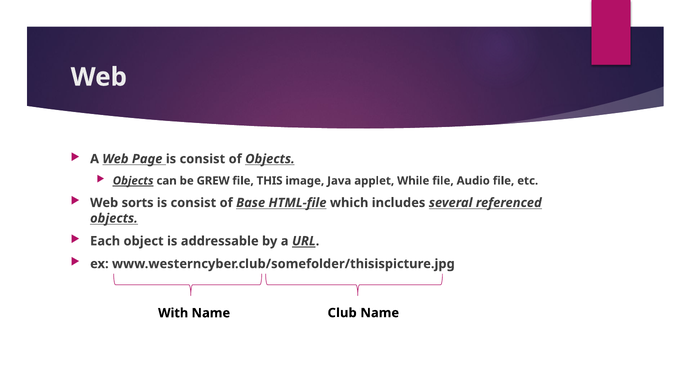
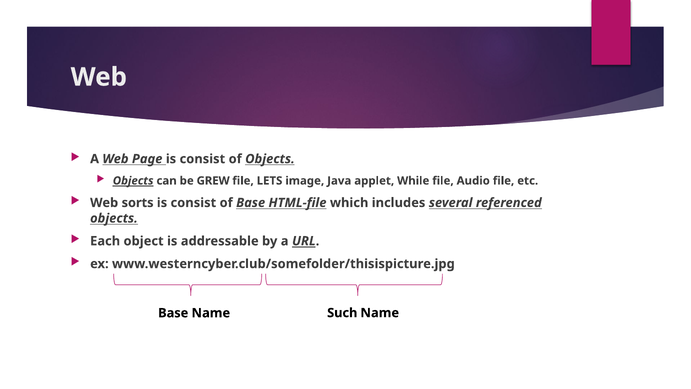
THIS: THIS -> LETS
With at (173, 313): With -> Base
Club: Club -> Such
